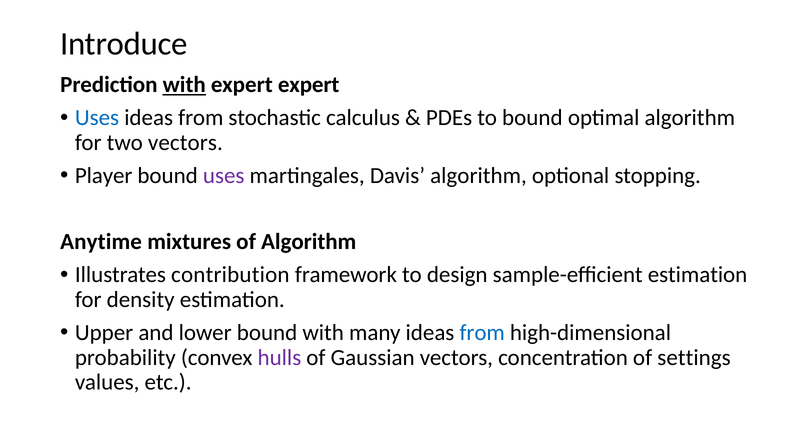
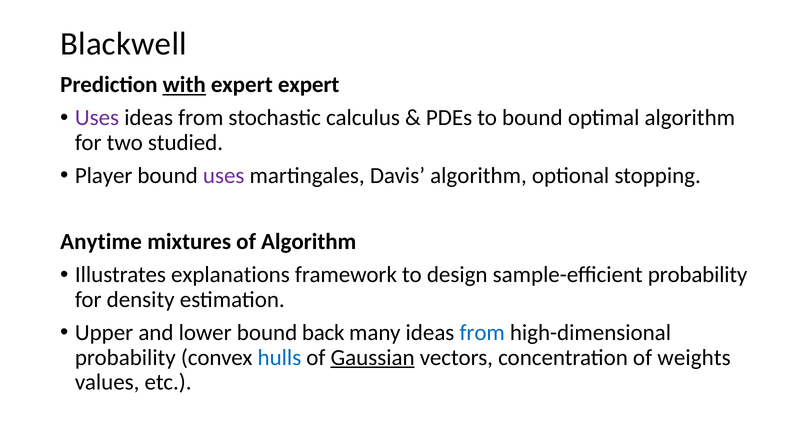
Introduce: Introduce -> Blackwell
Uses at (97, 118) colour: blue -> purple
two vectors: vectors -> studied
contribution: contribution -> explanations
sample-efficient estimation: estimation -> probability
bound with: with -> back
hulls colour: purple -> blue
Gaussian underline: none -> present
settings: settings -> weights
